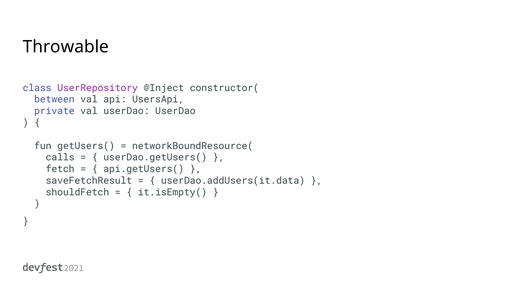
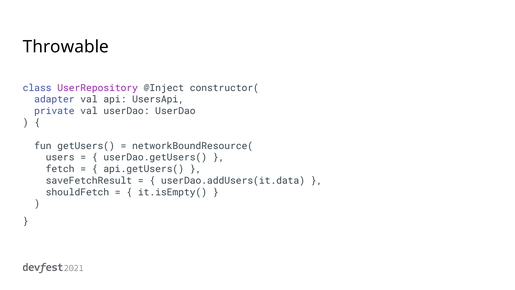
between: between -> adapter
calls: calls -> users
